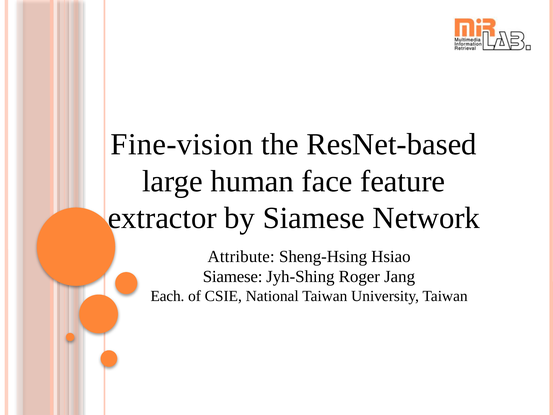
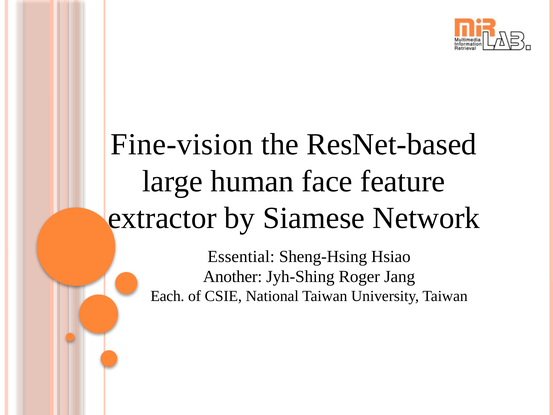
Attribute: Attribute -> Essential
Siamese at (233, 277): Siamese -> Another
